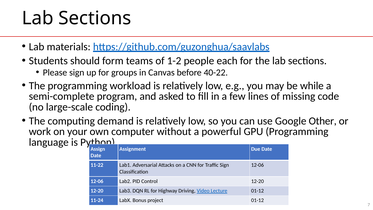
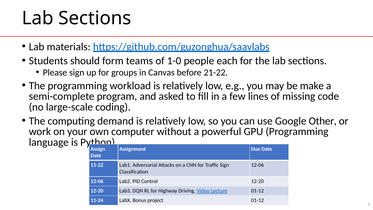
1-2: 1-2 -> 1-0
40-22: 40-22 -> 21-22
while: while -> make
